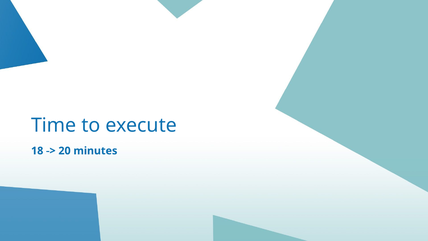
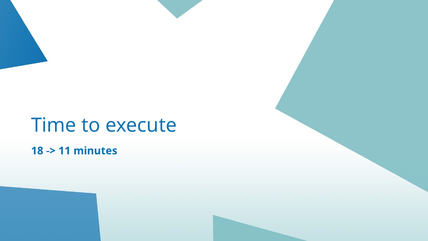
20: 20 -> 11
